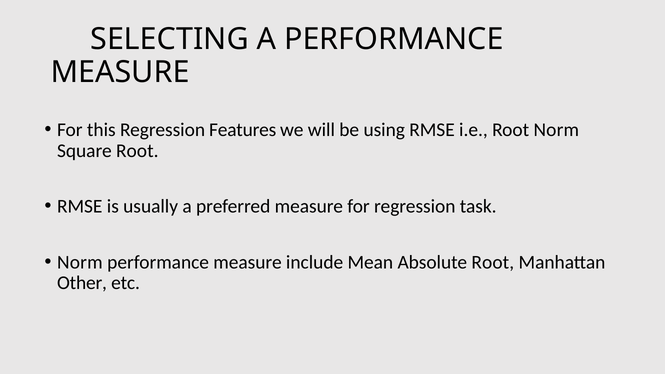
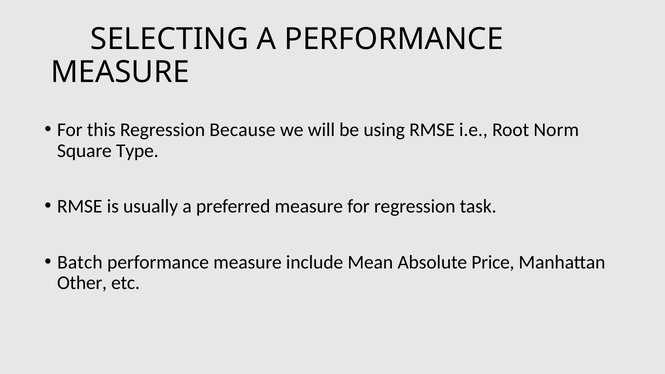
Features: Features -> Because
Square Root: Root -> Type
Norm at (80, 262): Norm -> Batch
Absolute Root: Root -> Price
